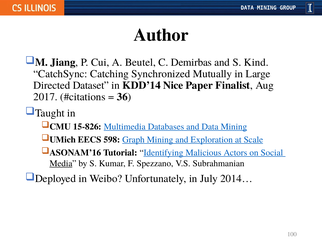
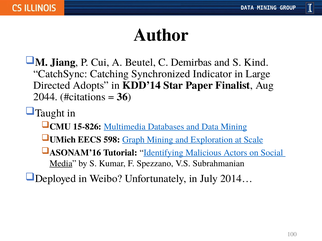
Mutually: Mutually -> Indicator
Dataset: Dataset -> Adopts
Nice: Nice -> Star
2017: 2017 -> 2044
